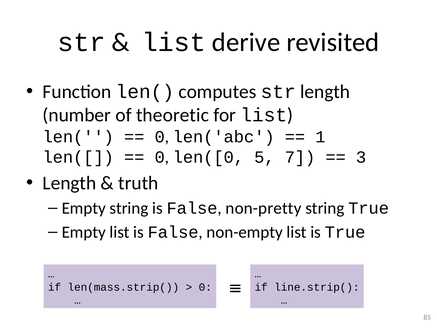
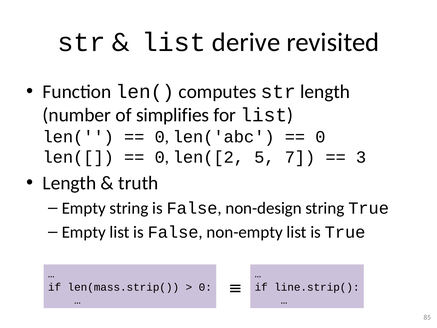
theoretic: theoretic -> simplifies
1 at (320, 137): 1 -> 0
len([0: len([0 -> len([2
non-pretty: non-pretty -> non-design
